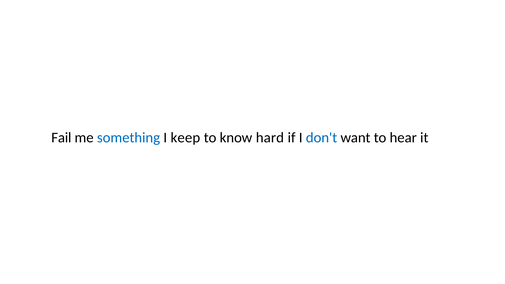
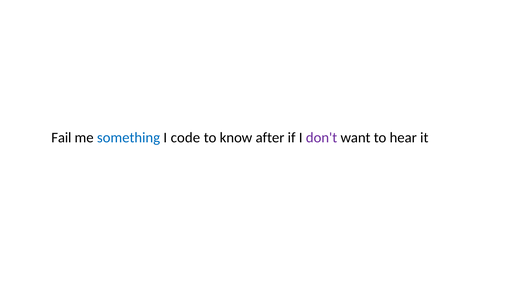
keep: keep -> code
hard: hard -> after
don't colour: blue -> purple
